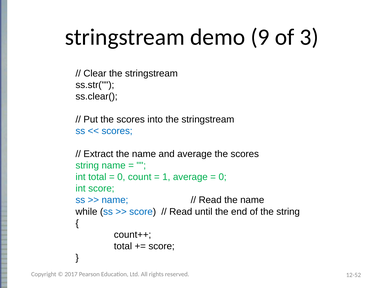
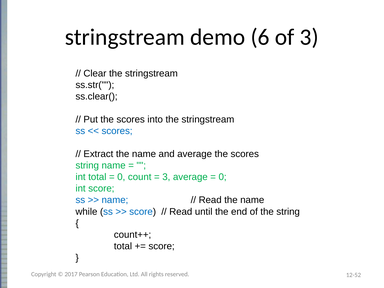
9: 9 -> 6
1 at (166, 177): 1 -> 3
